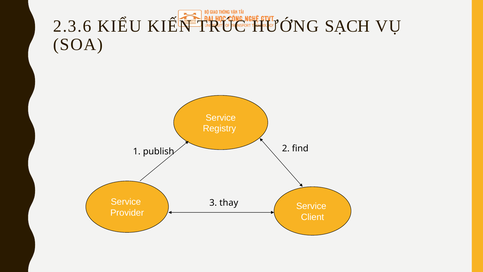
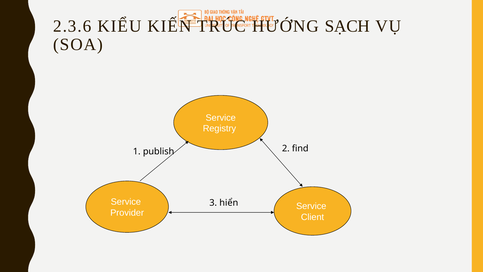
thay: thay -> hiển
